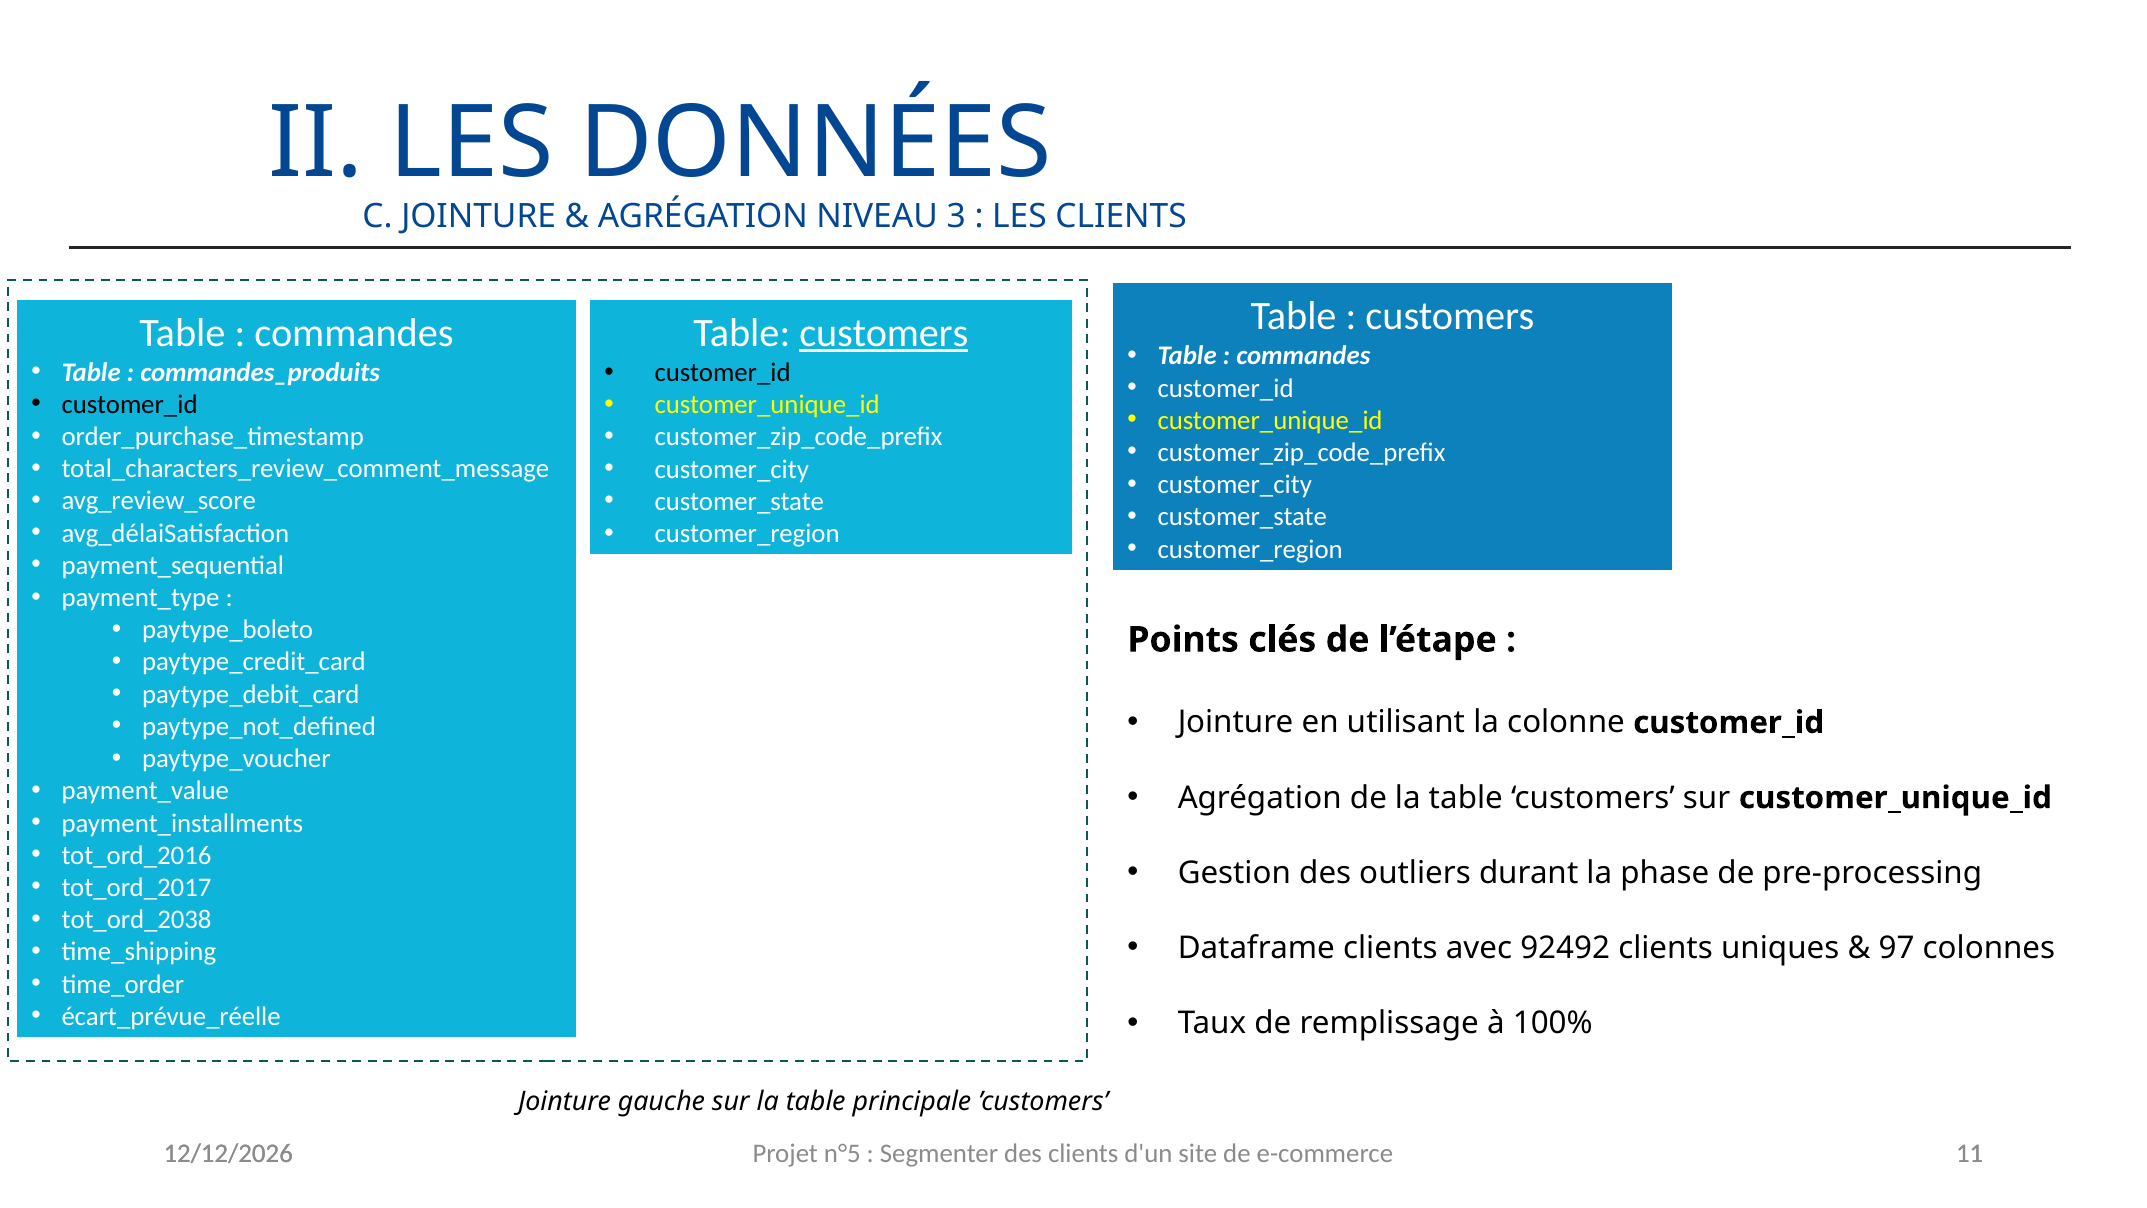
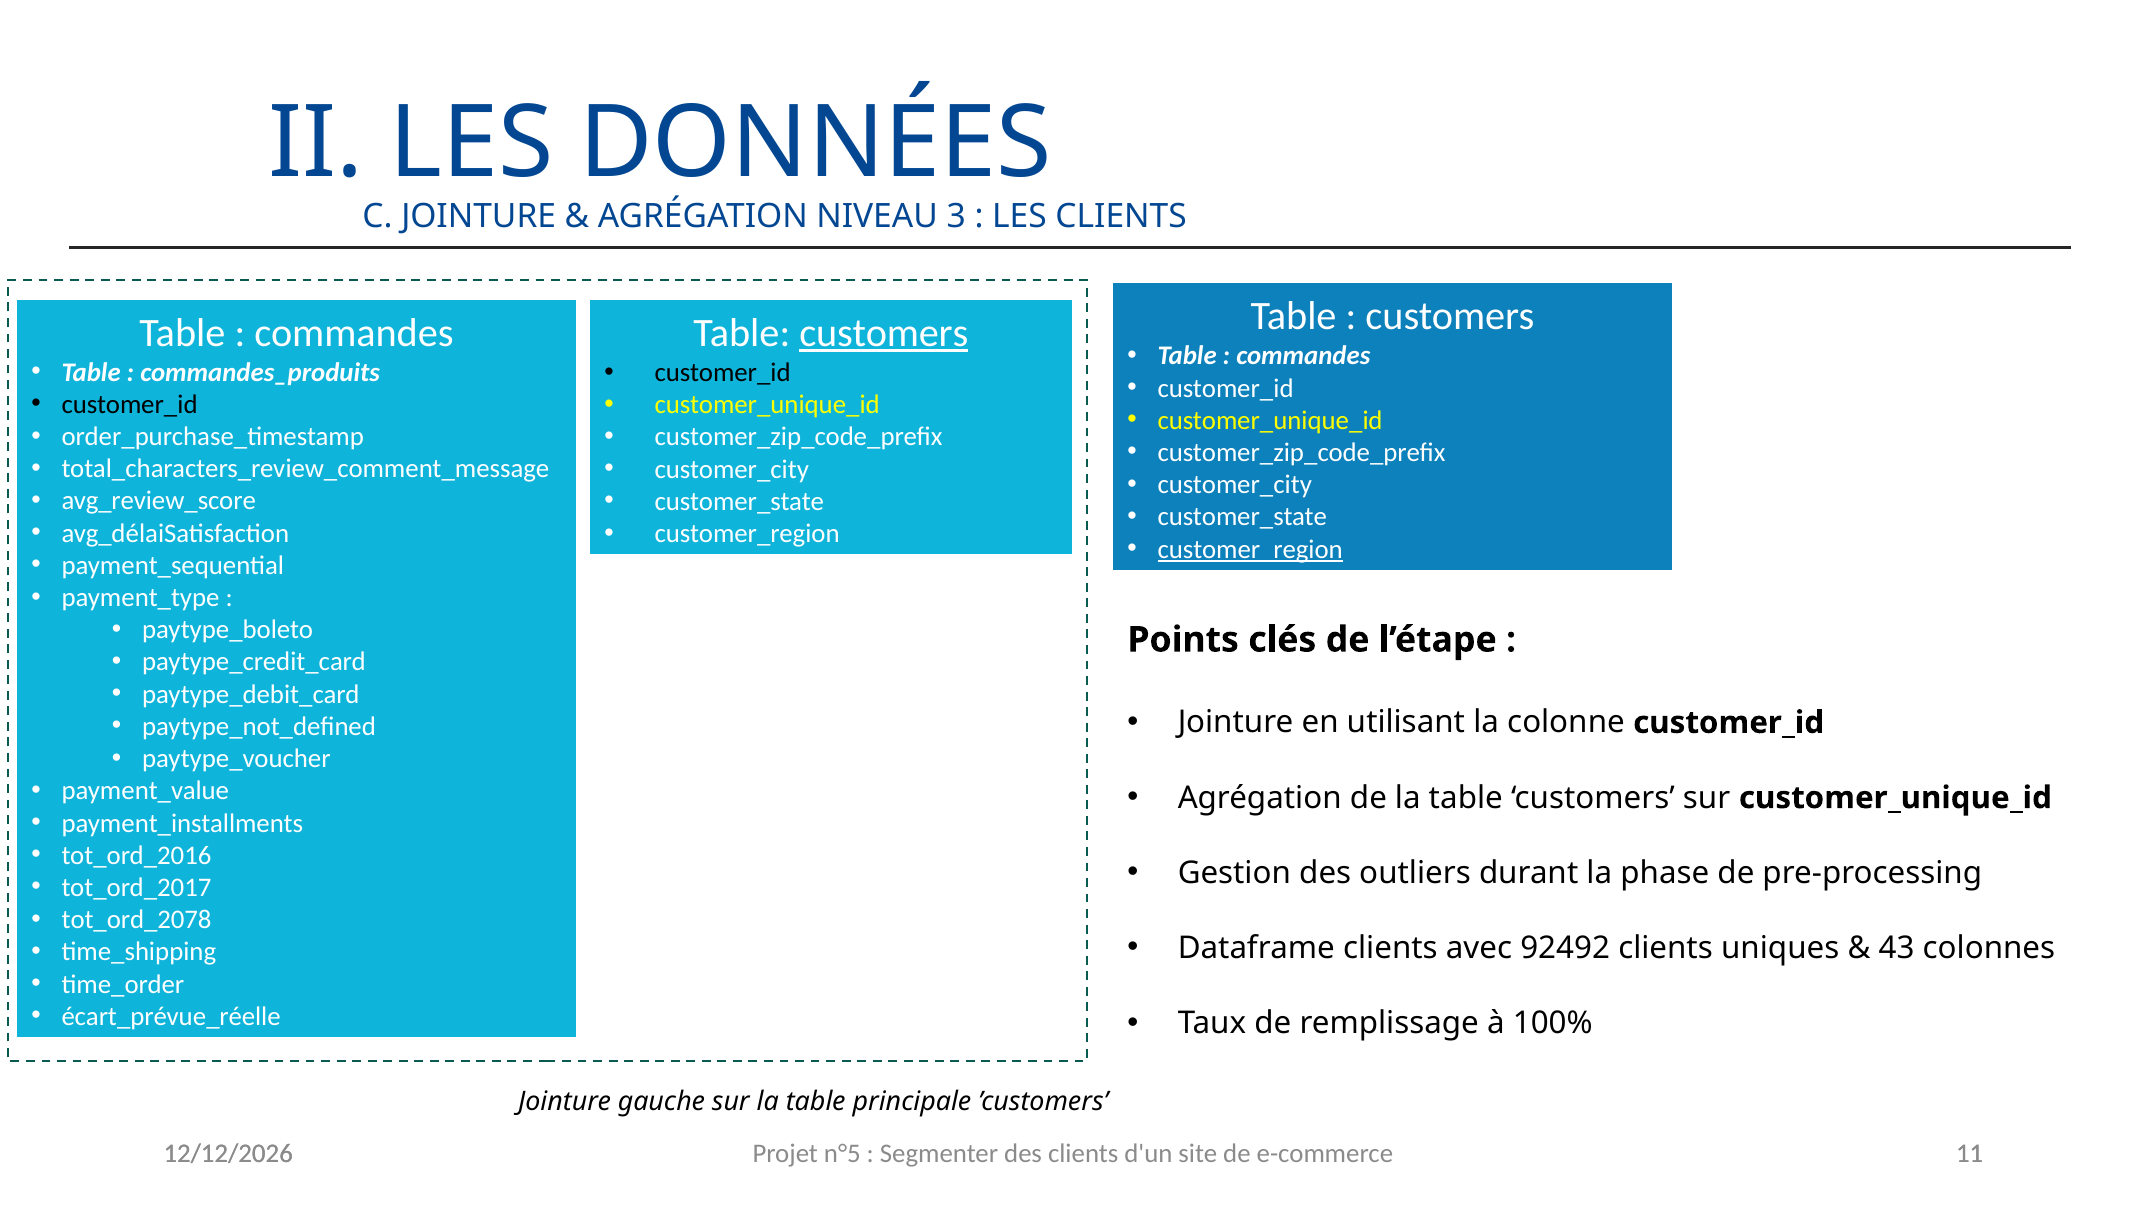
customer_region at (1250, 549) underline: none -> present
tot_ord_2038: tot_ord_2038 -> tot_ord_2078
97: 97 -> 43
